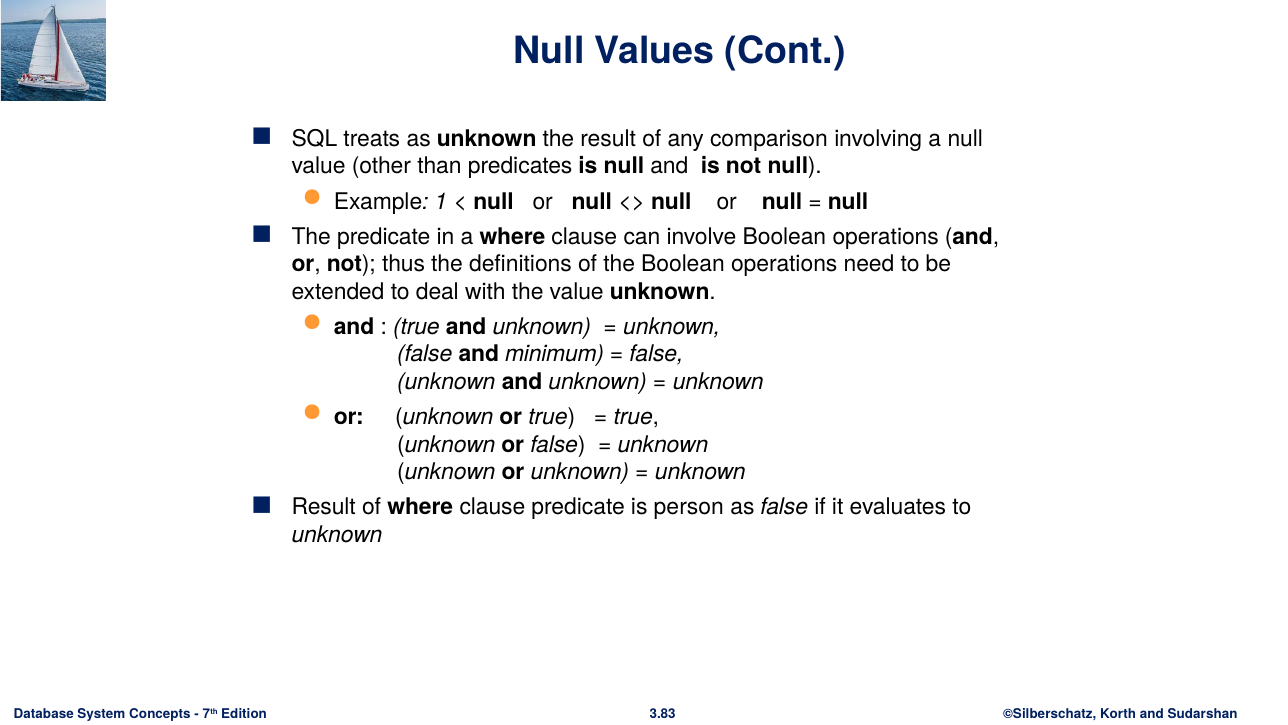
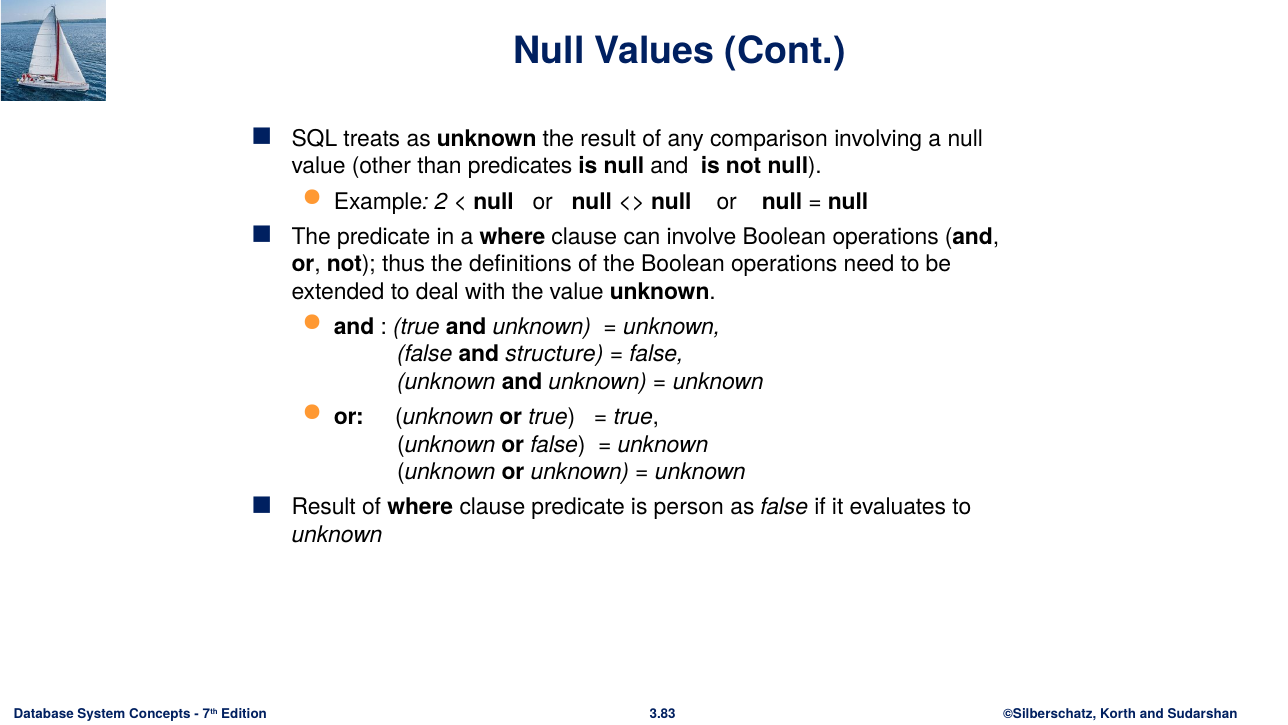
1: 1 -> 2
minimum: minimum -> structure
